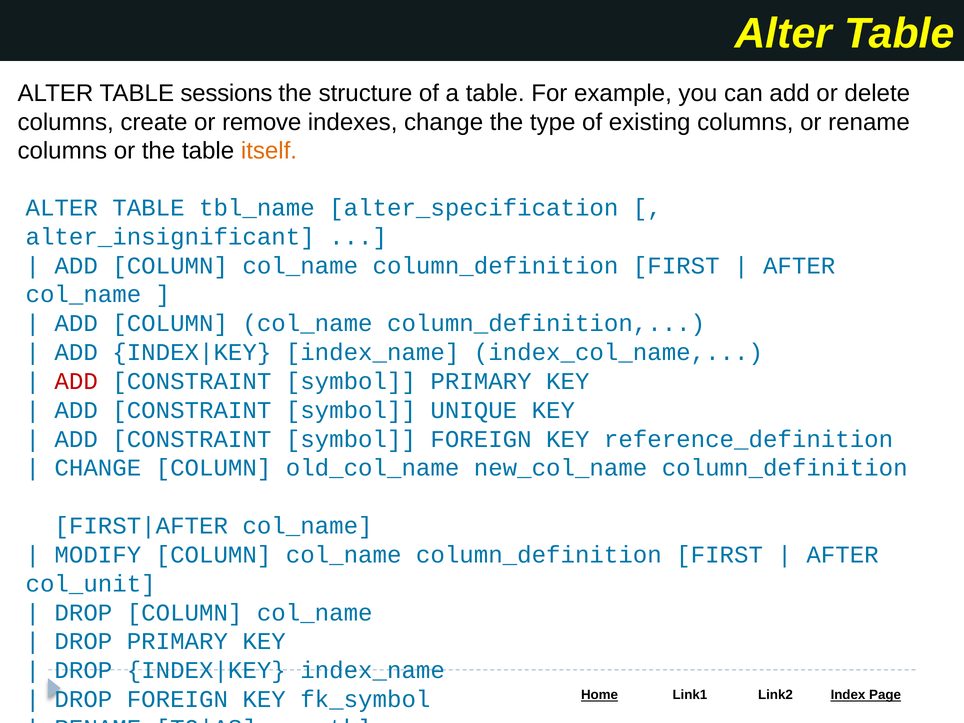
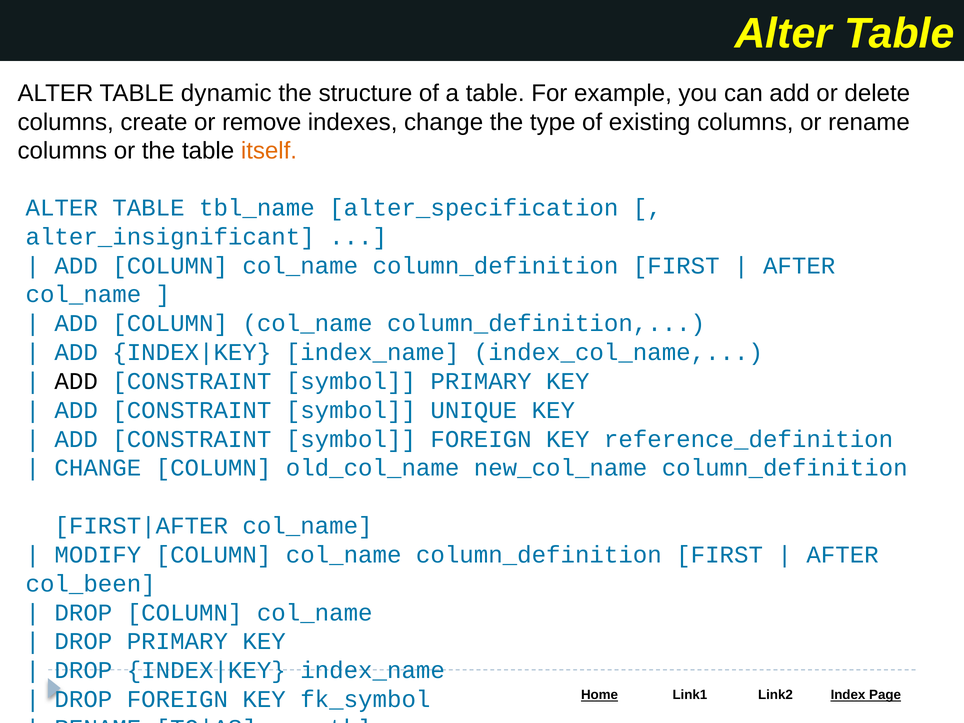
sessions: sessions -> dynamic
ADD at (76, 381) colour: red -> black
col_unit: col_unit -> col_been
